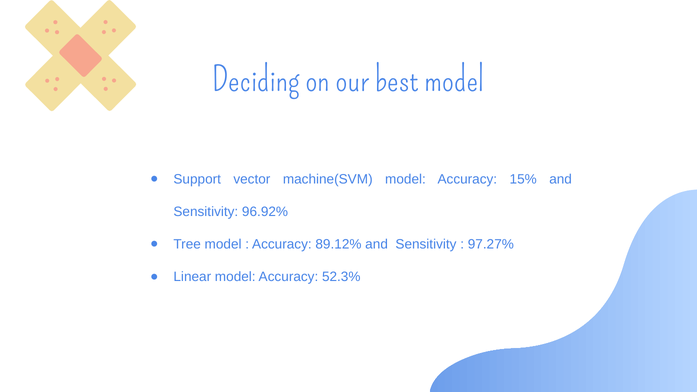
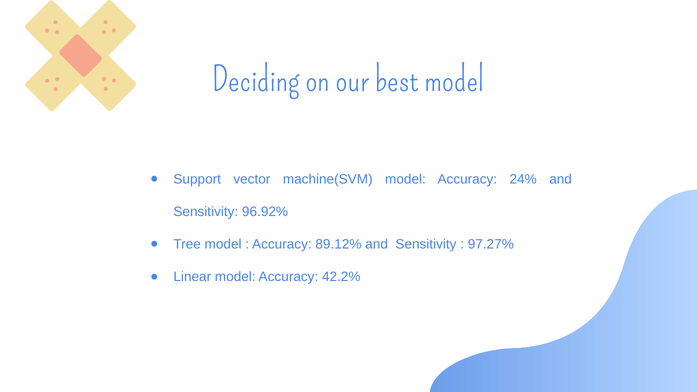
15%: 15% -> 24%
52.3%: 52.3% -> 42.2%
